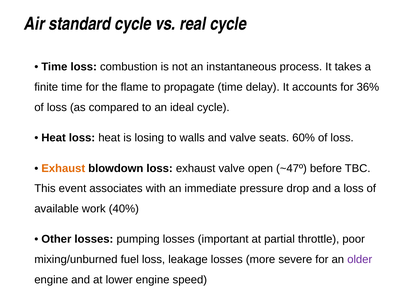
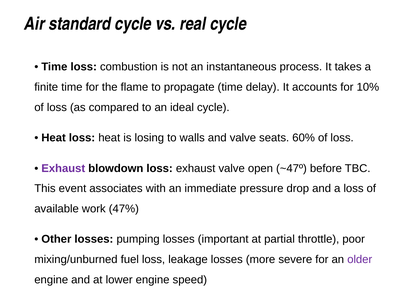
36%: 36% -> 10%
Exhaust at (63, 168) colour: orange -> purple
40%: 40% -> 47%
